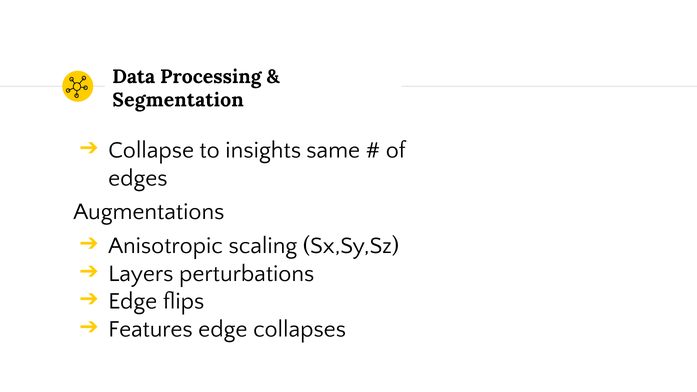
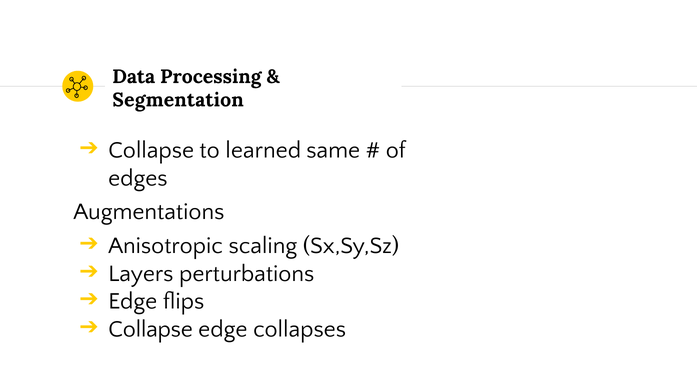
insights: insights -> learned
Features at (150, 329): Features -> Collapse
